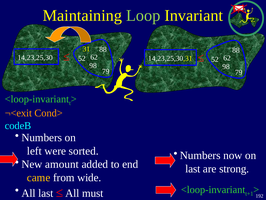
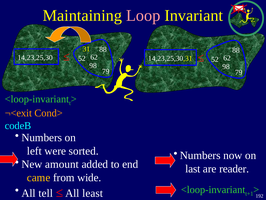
Loop colour: light green -> pink
strong: strong -> reader
All last: last -> tell
must: must -> least
